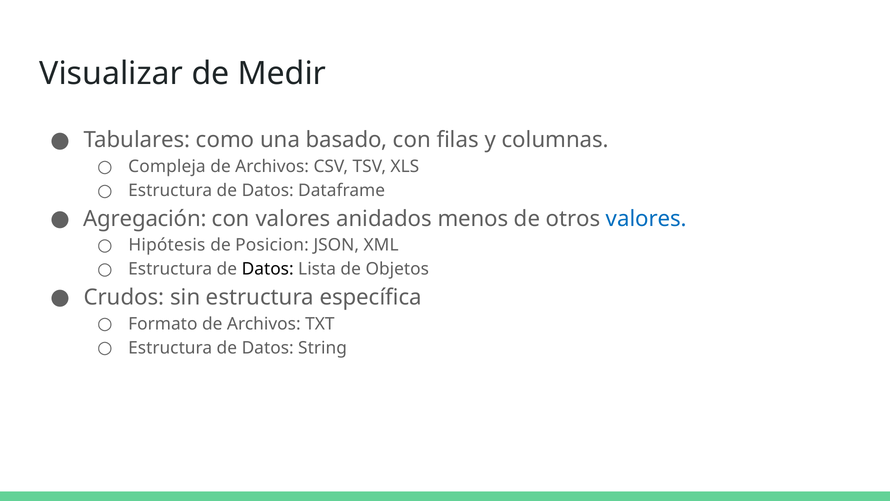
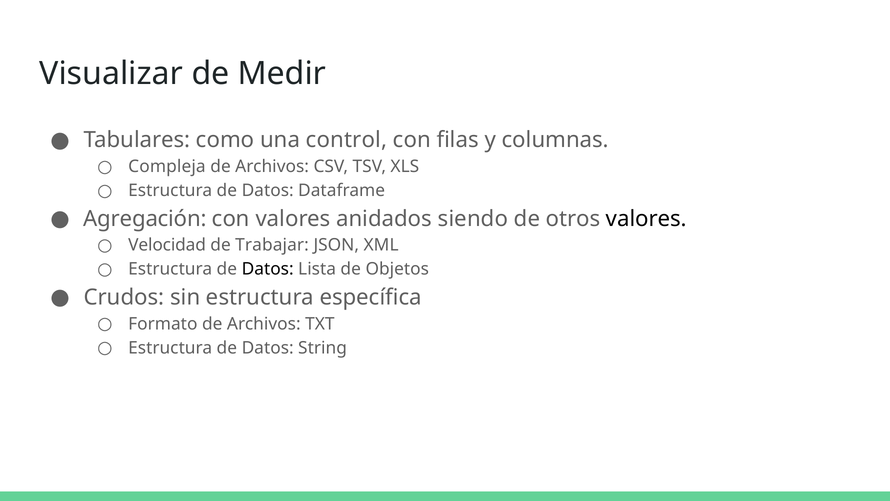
basado: basado -> control
menos: menos -> siendo
valores at (646, 219) colour: blue -> black
Hipótesis: Hipótesis -> Velocidad
Posicion: Posicion -> Trabajar
